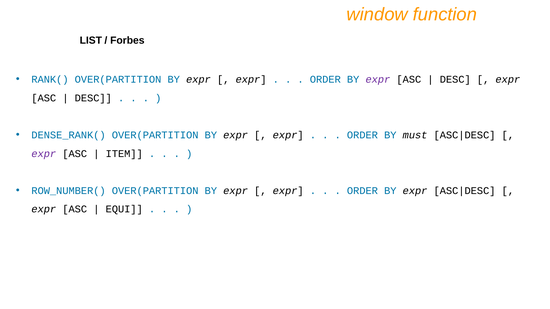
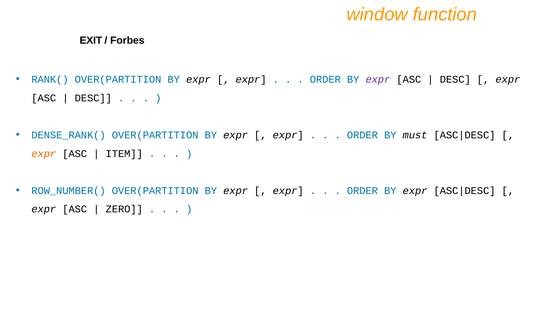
LIST: LIST -> EXIT
expr at (44, 154) colour: purple -> orange
EQUI: EQUI -> ZERO
